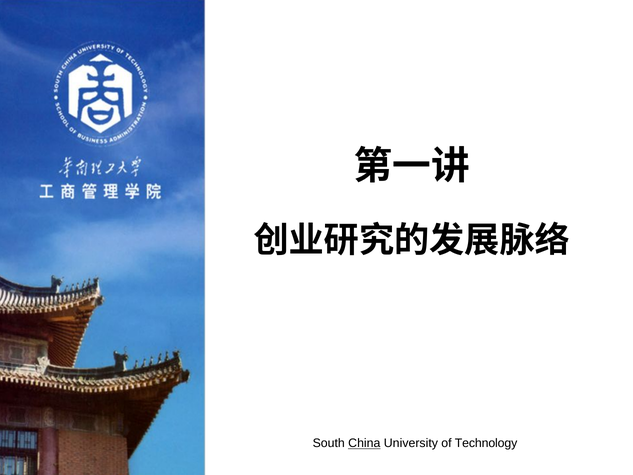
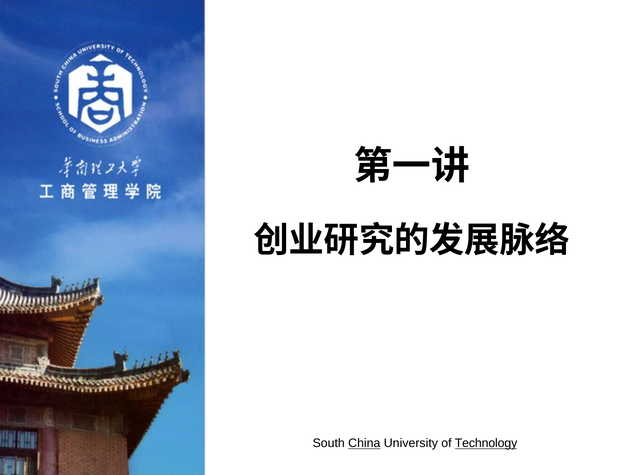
Technology underline: none -> present
